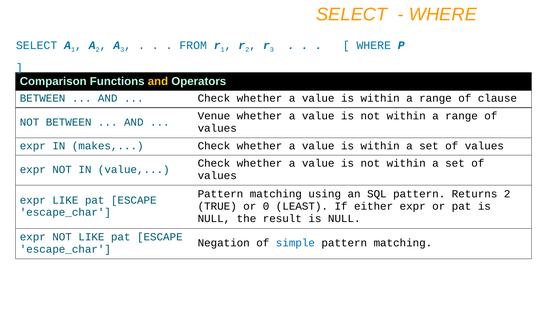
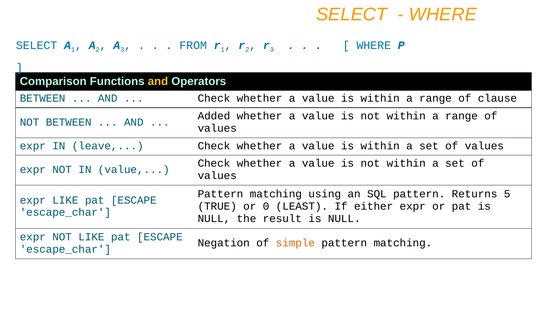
Venue: Venue -> Added
makes: makes -> leave
Returns 2: 2 -> 5
simple colour: blue -> orange
